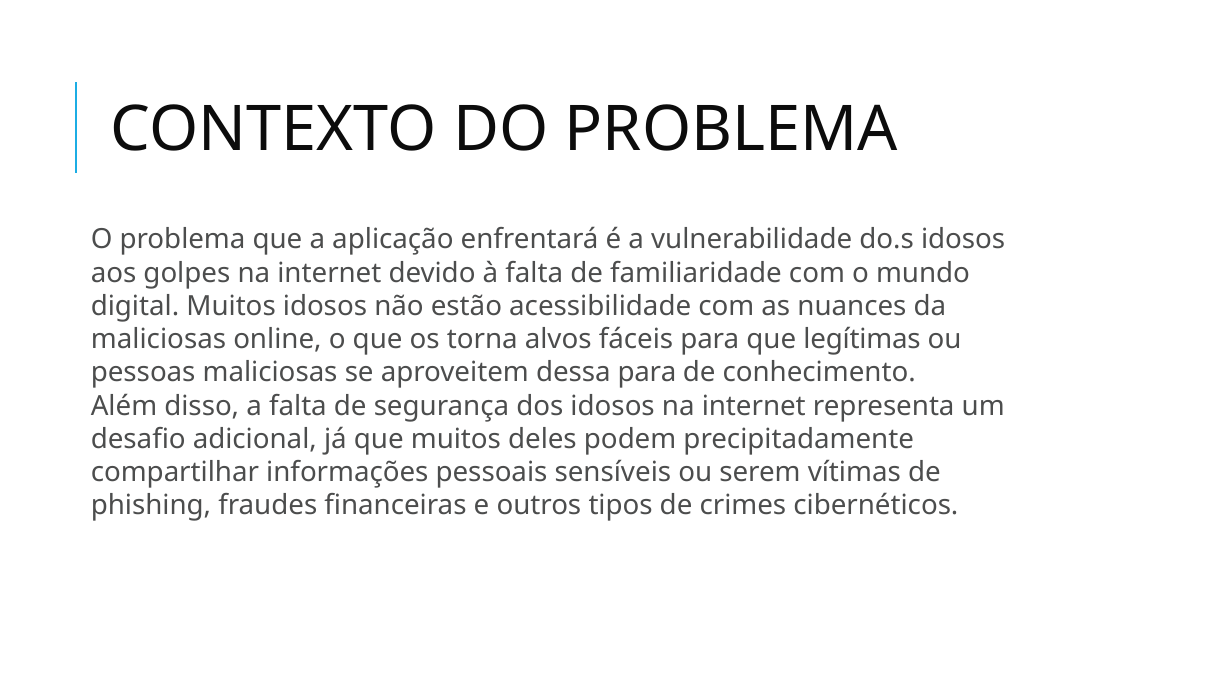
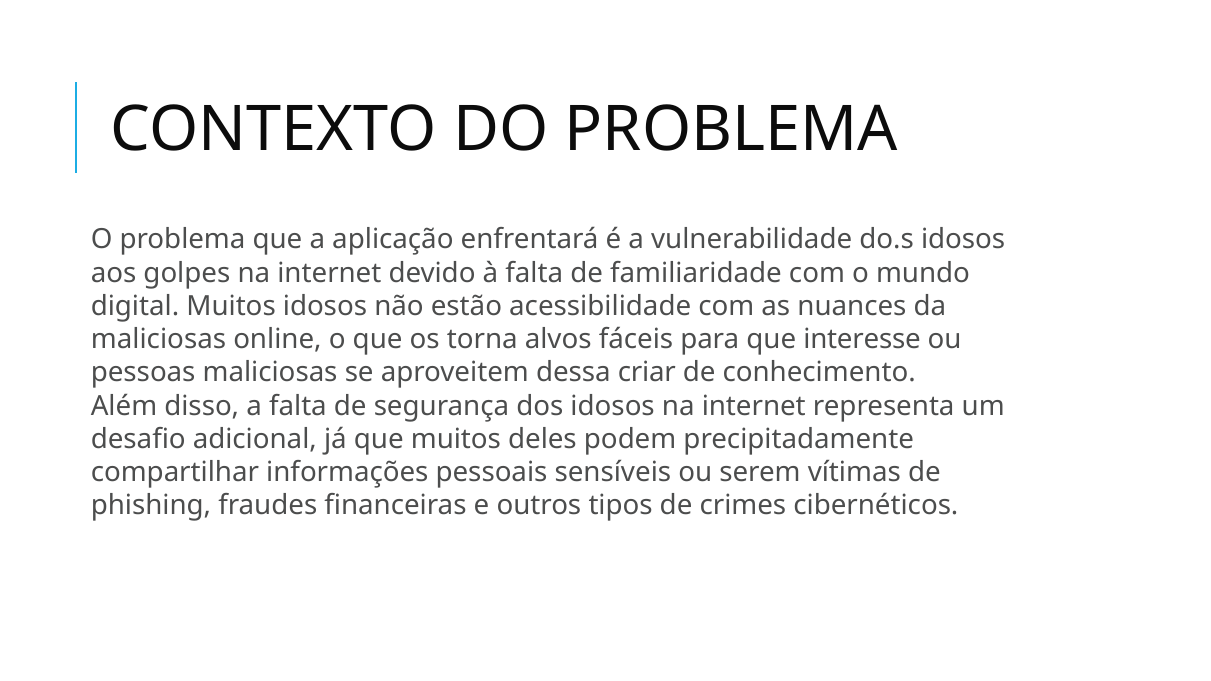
legítimas: legítimas -> interesse
dessa para: para -> criar
